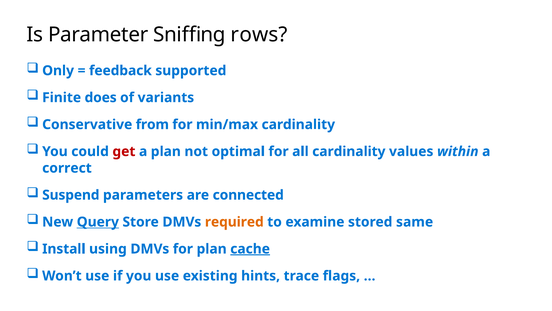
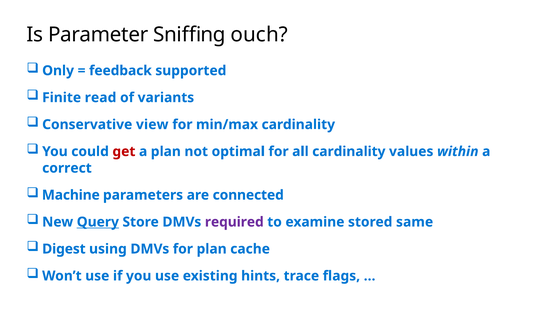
rows: rows -> ouch
does: does -> read
from: from -> view
Suspend: Suspend -> Machine
required colour: orange -> purple
Install: Install -> Digest
cache underline: present -> none
